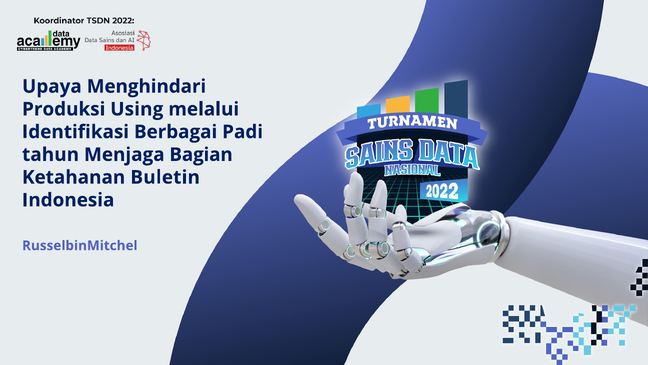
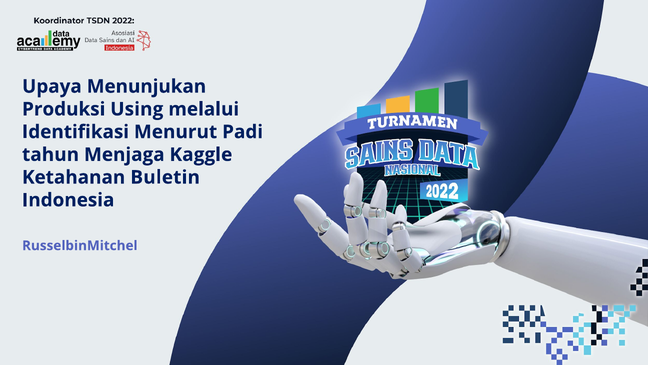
Menghindari: Menghindari -> Menunjukan
Berbagai: Berbagai -> Menurut
Bagian: Bagian -> Kaggle
